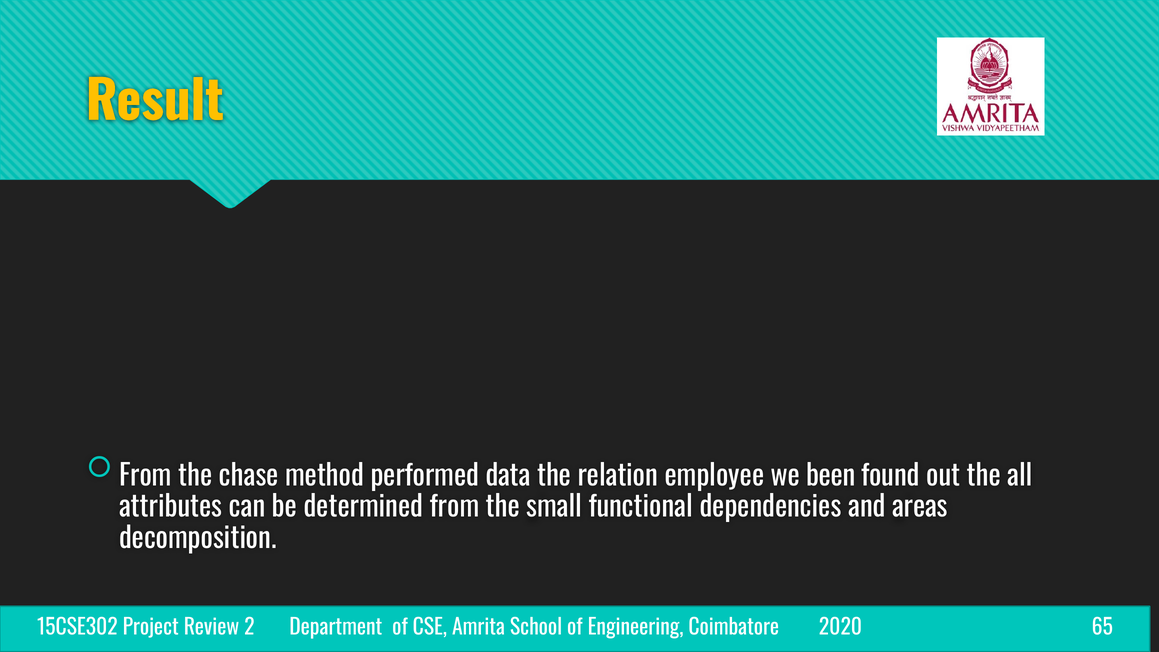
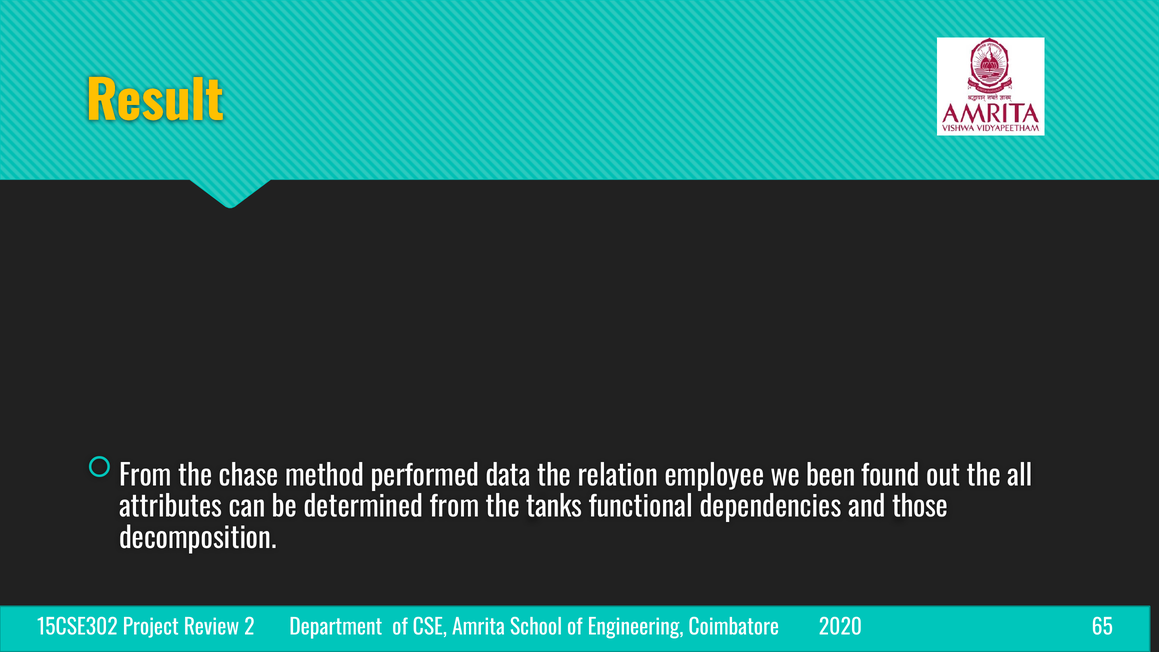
small: small -> tanks
areas: areas -> those
